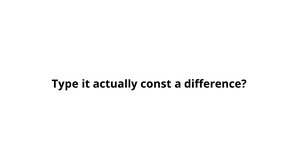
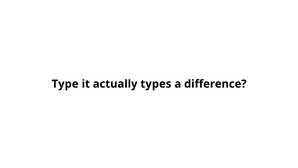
const: const -> types
